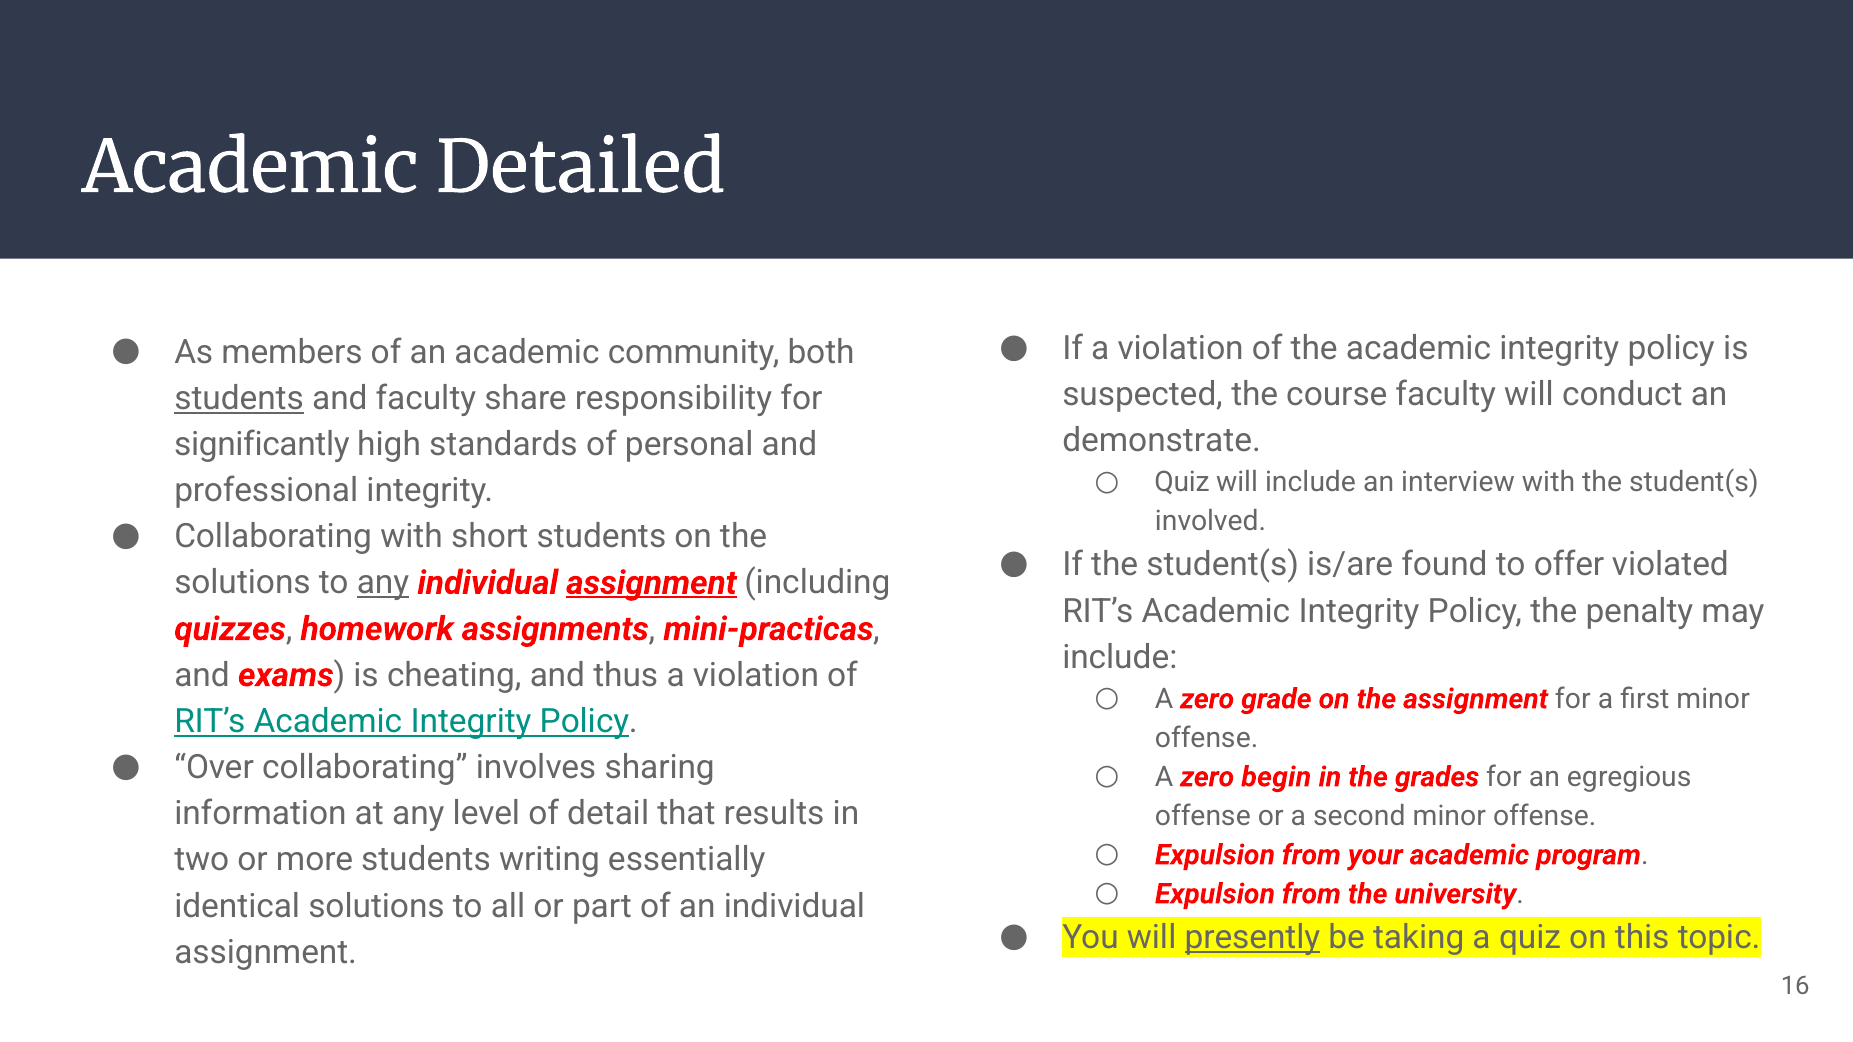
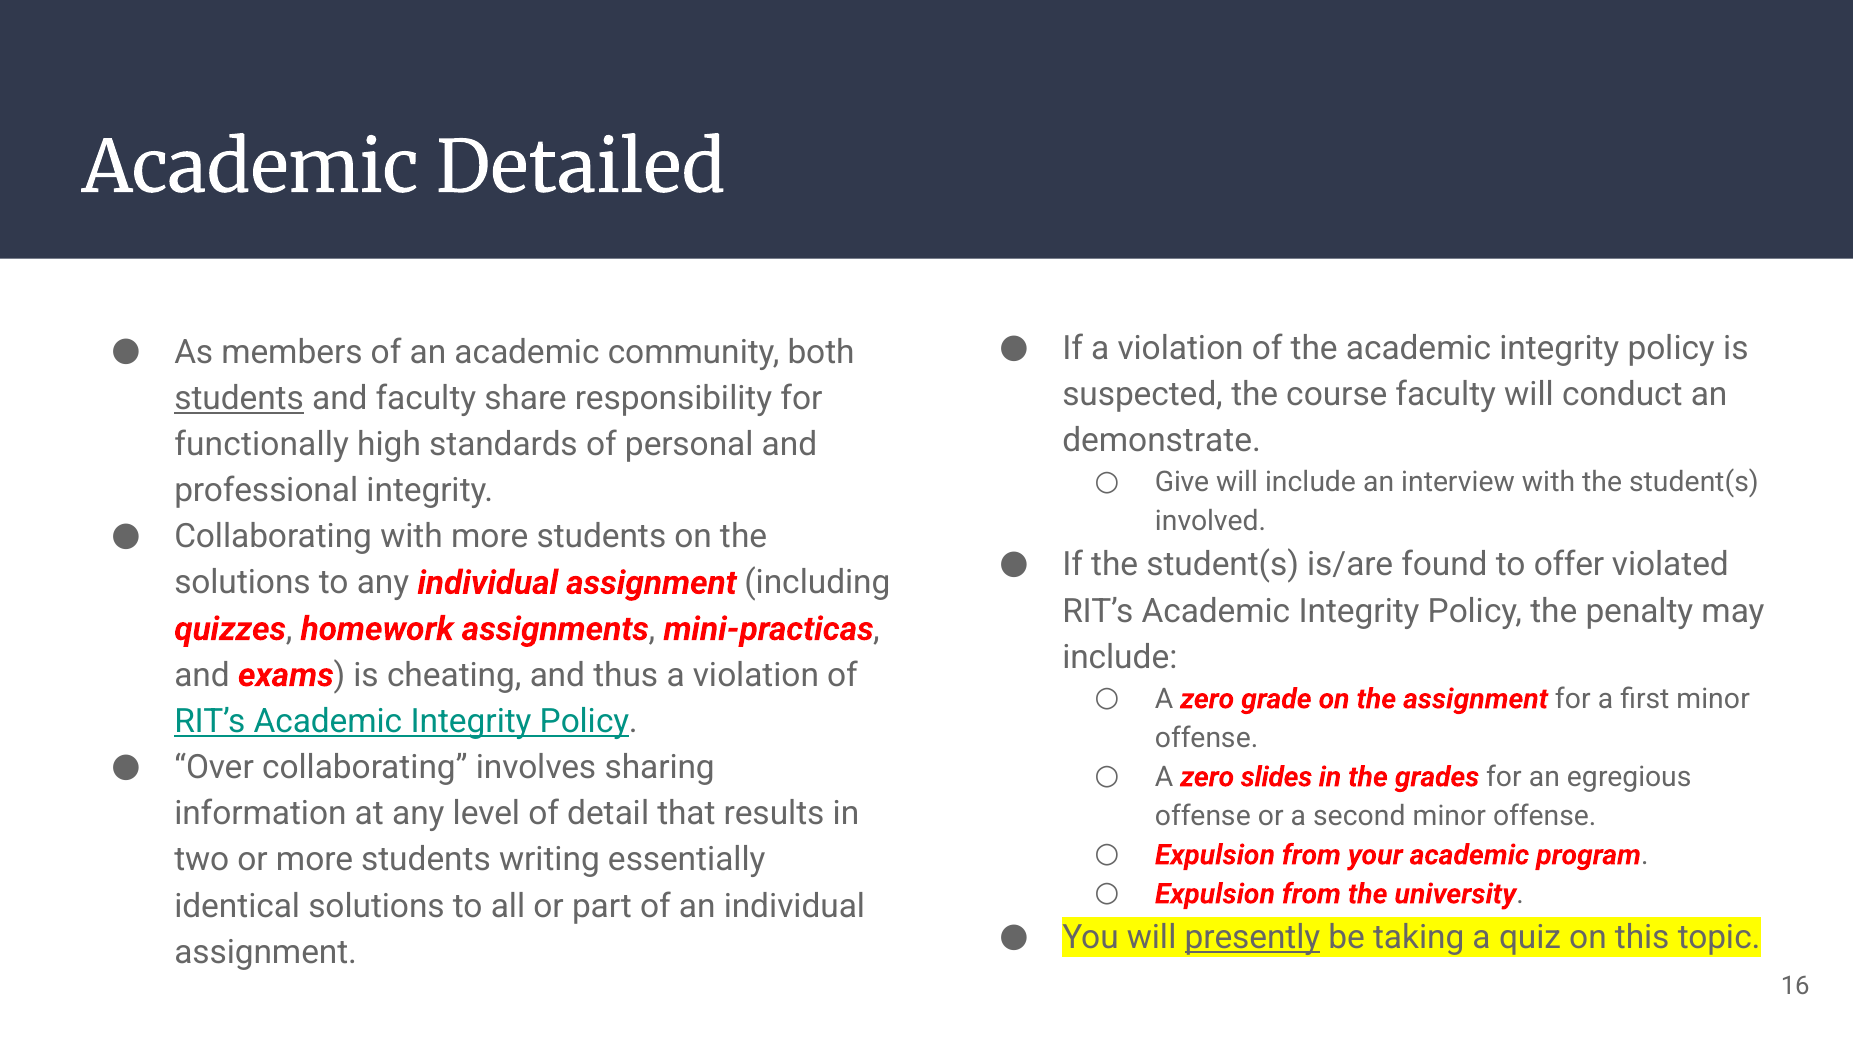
significantly: significantly -> functionally
Quiz at (1182, 483): Quiz -> Give
with short: short -> more
any at (383, 583) underline: present -> none
assignment at (651, 583) underline: present -> none
begin: begin -> slides
